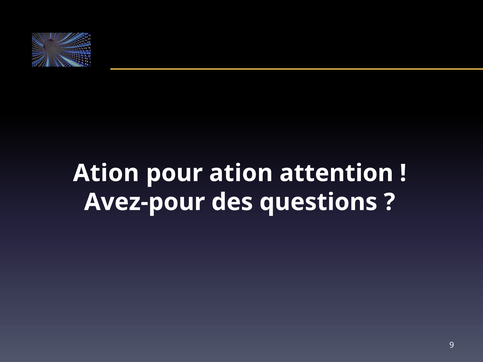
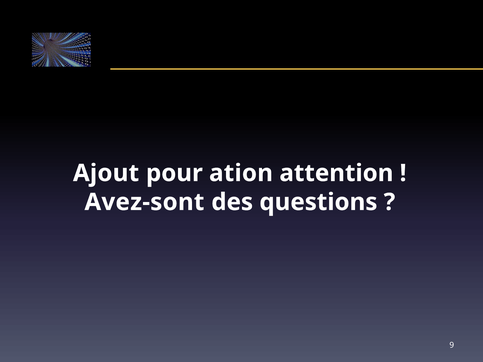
Ation at (106, 173): Ation -> Ajout
Avez-pour: Avez-pour -> Avez-sont
